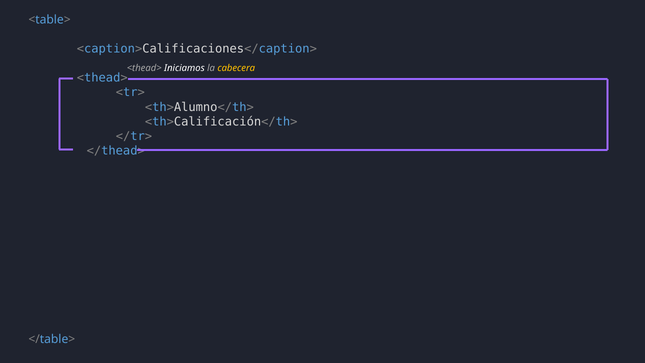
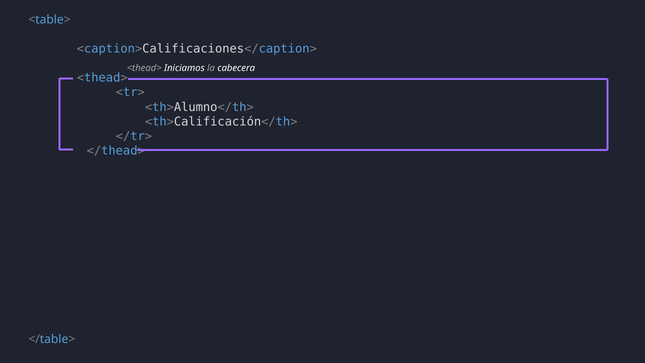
cabecera colour: yellow -> white
